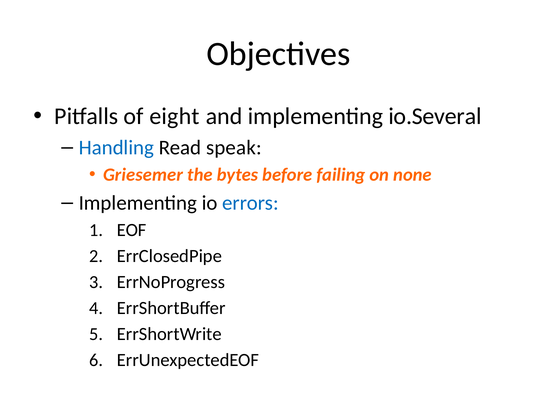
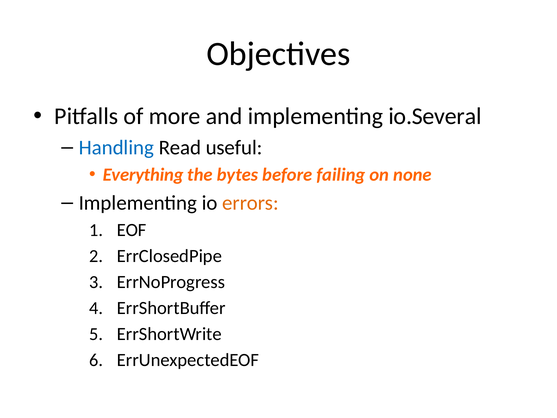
eight: eight -> more
speak: speak -> useful
Griesemer: Griesemer -> Everything
errors colour: blue -> orange
